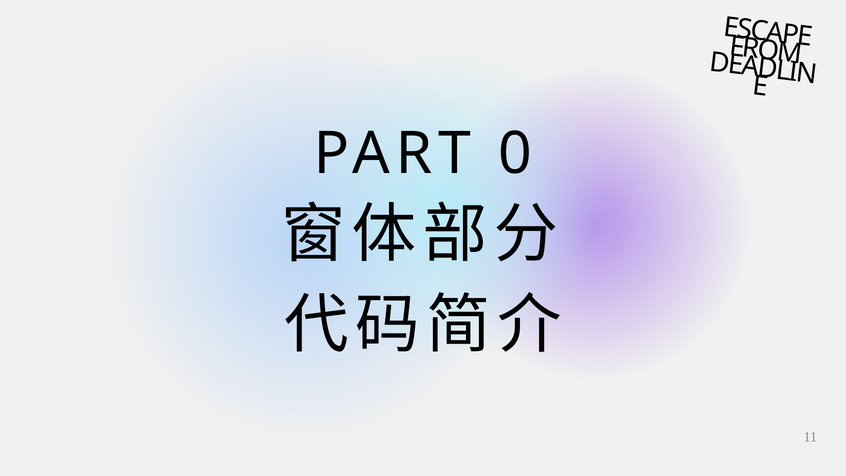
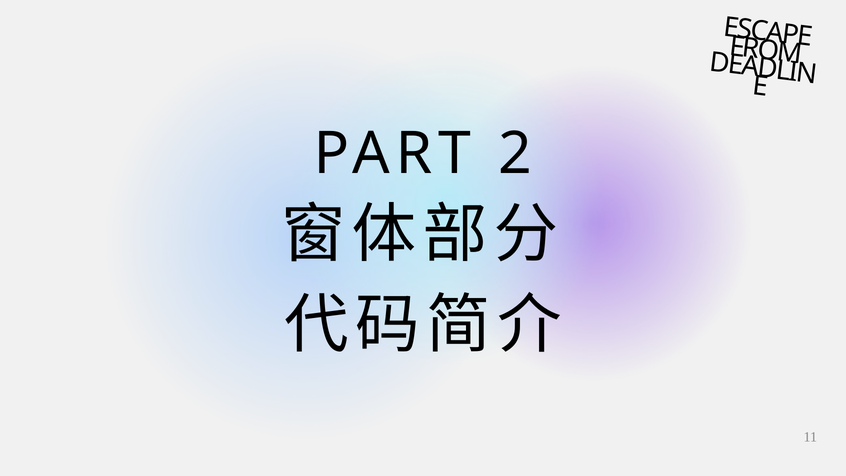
0: 0 -> 2
